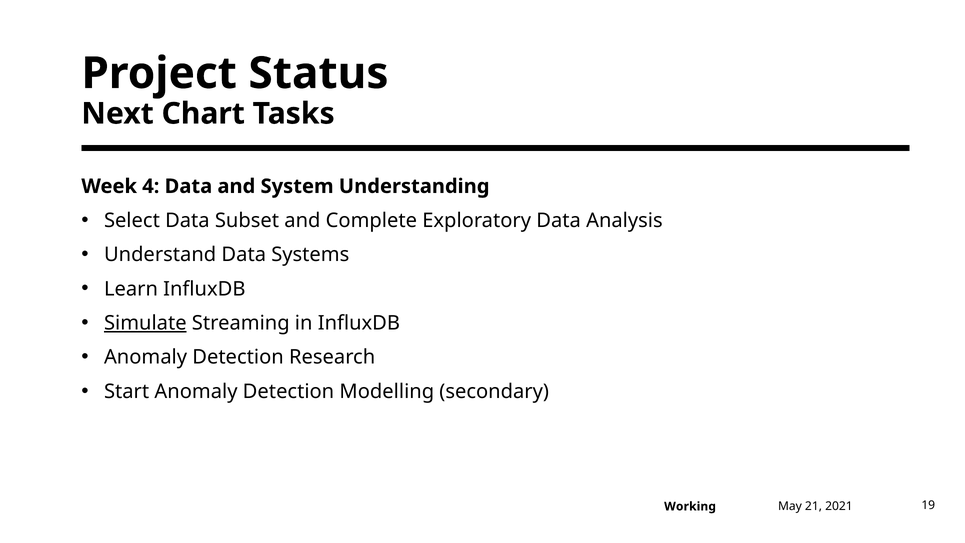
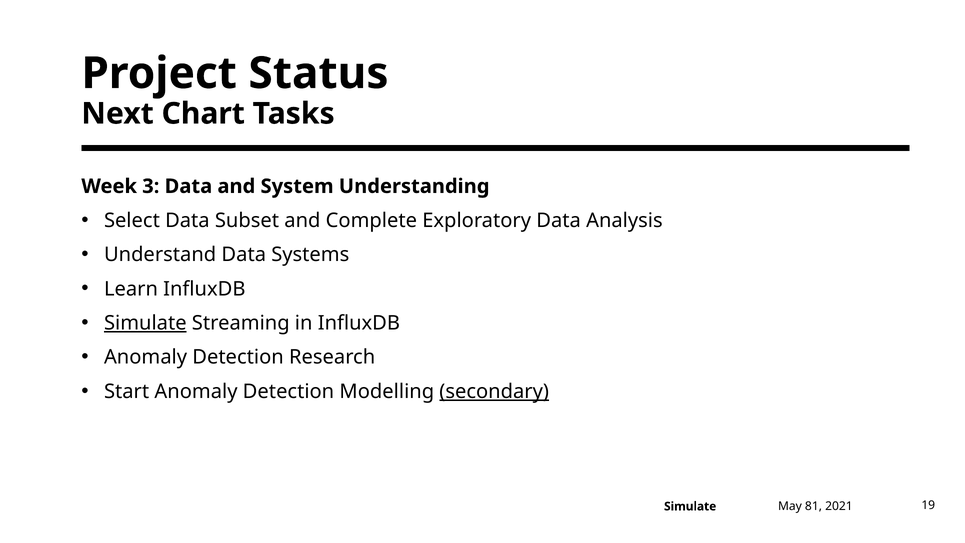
4: 4 -> 3
secondary underline: none -> present
21: 21 -> 81
Working at (690, 506): Working -> Simulate
